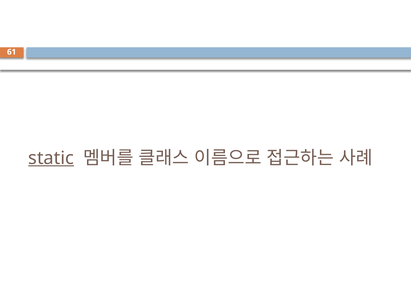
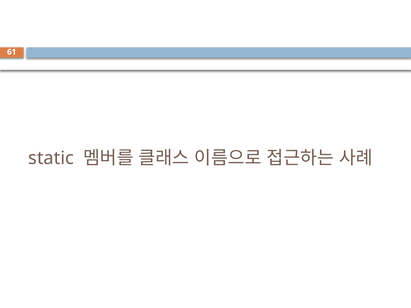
static underline: present -> none
